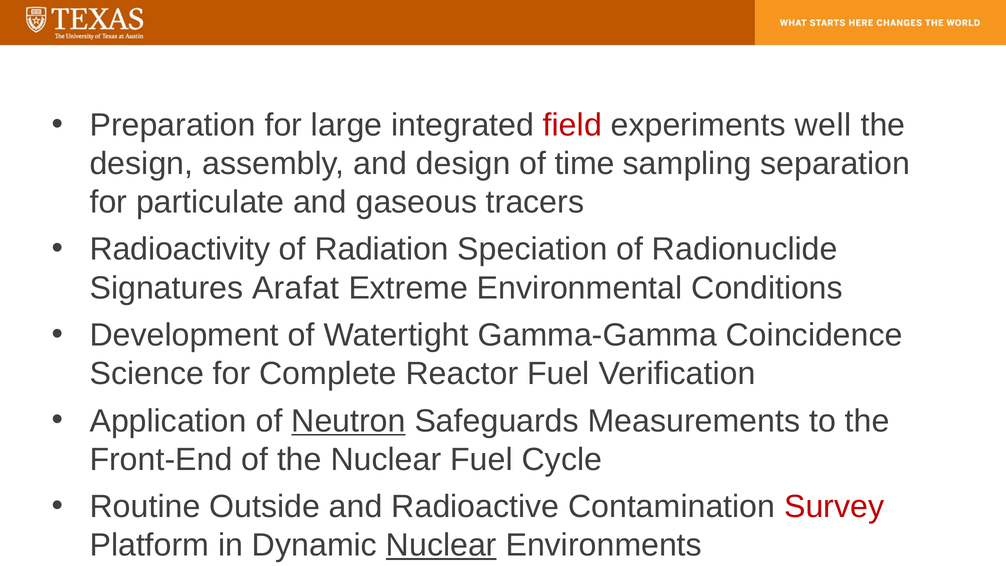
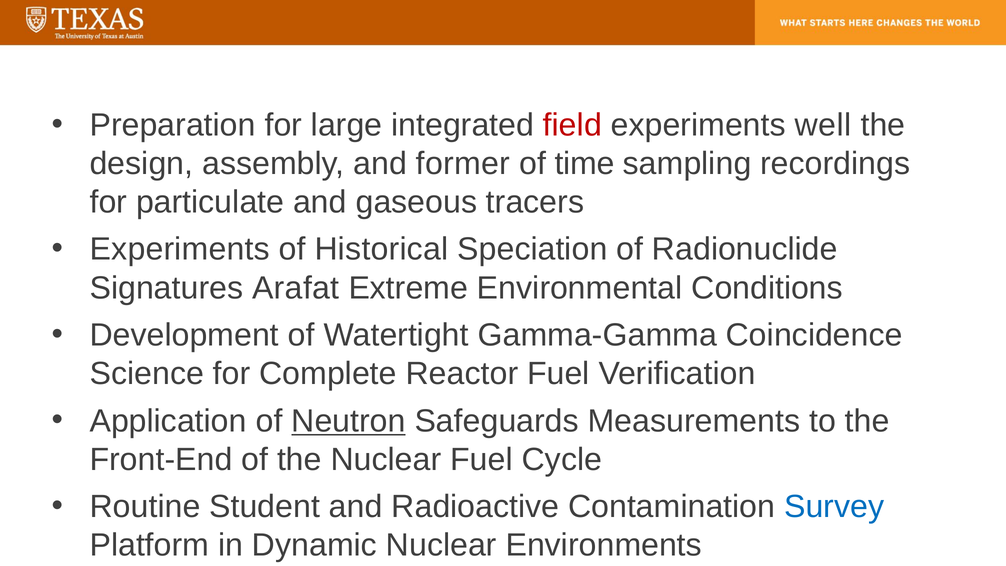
and design: design -> former
separation: separation -> recordings
Radioactivity at (180, 249): Radioactivity -> Experiments
Radiation: Radiation -> Historical
Outside: Outside -> Student
Survey colour: red -> blue
Nuclear at (441, 545) underline: present -> none
